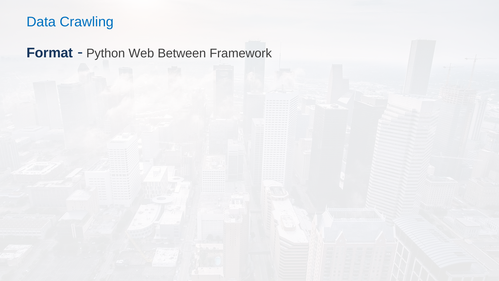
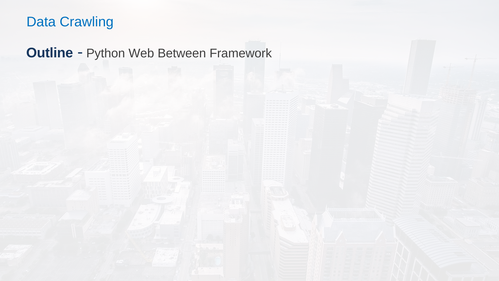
Format: Format -> Outline
